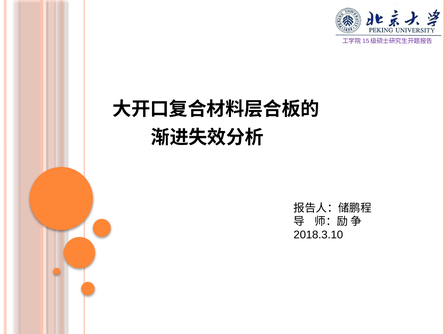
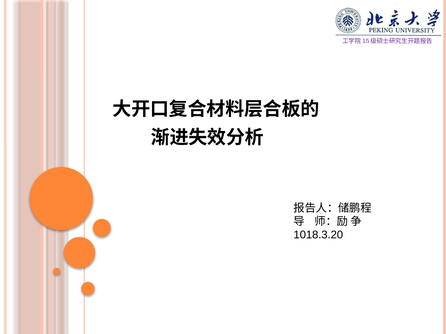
2018.3.10: 2018.3.10 -> 1018.3.20
